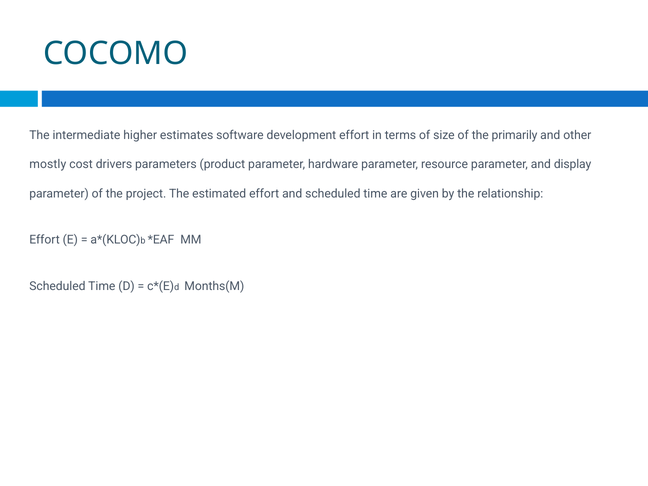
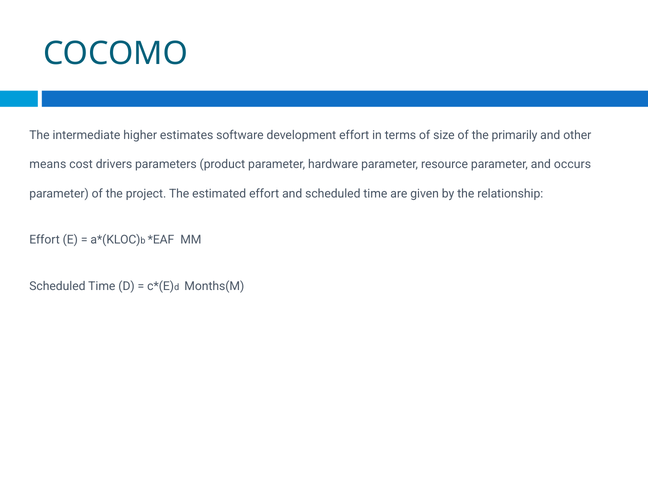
mostly: mostly -> means
display: display -> occurs
